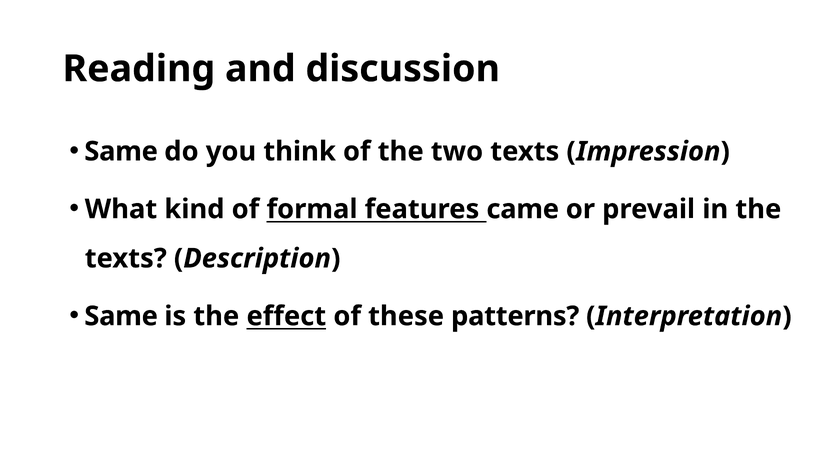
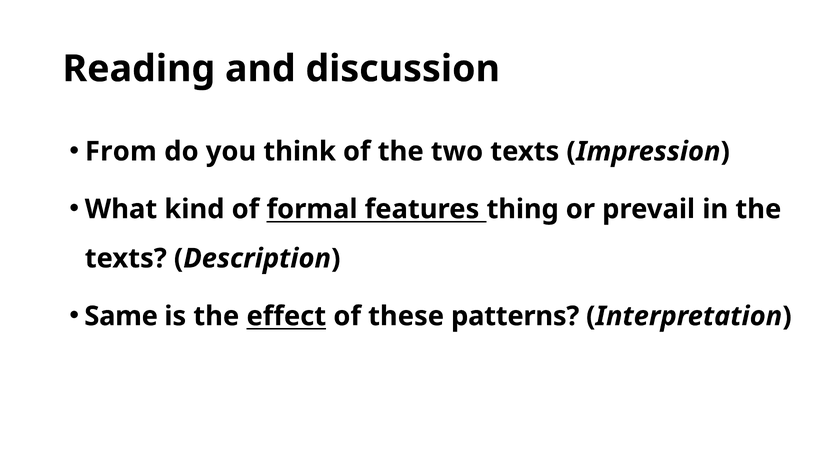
Same at (121, 152): Same -> From
came: came -> thing
